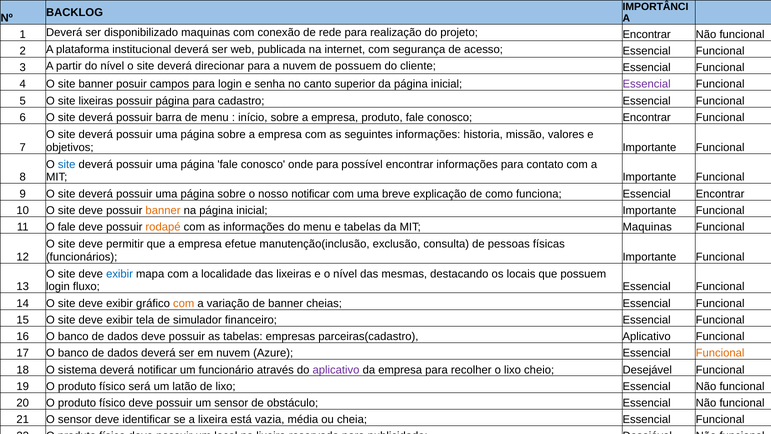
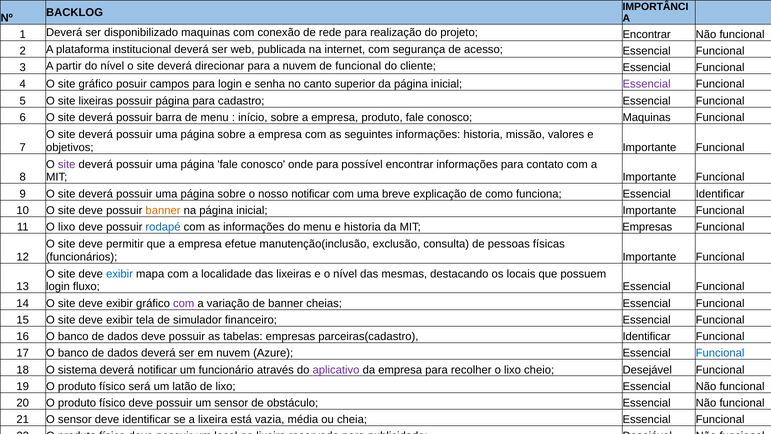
de possuem: possuem -> funcional
site banner: banner -> gráfico
conosco Encontrar: Encontrar -> Maquinas
site at (67, 164) colour: blue -> purple
Essencial Encontrar: Encontrar -> Identificar
11 O fale: fale -> lixo
rodapé colour: orange -> blue
e tabelas: tabelas -> historia
MIT Maquinas: Maquinas -> Empresas
com at (184, 303) colour: orange -> purple
parceiras(cadastro Aplicativo: Aplicativo -> Identificar
Funcional at (720, 353) colour: orange -> blue
